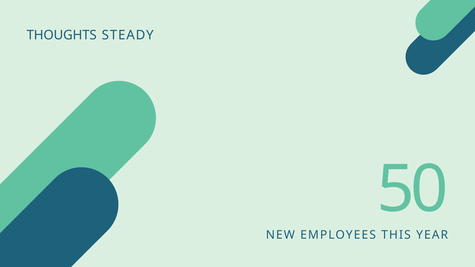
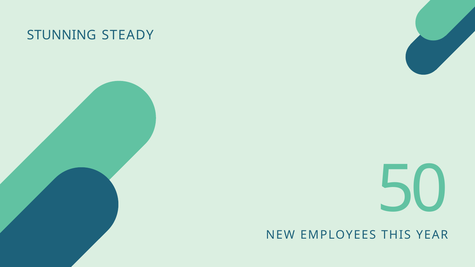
THOUGHTS: THOUGHTS -> STUNNING
